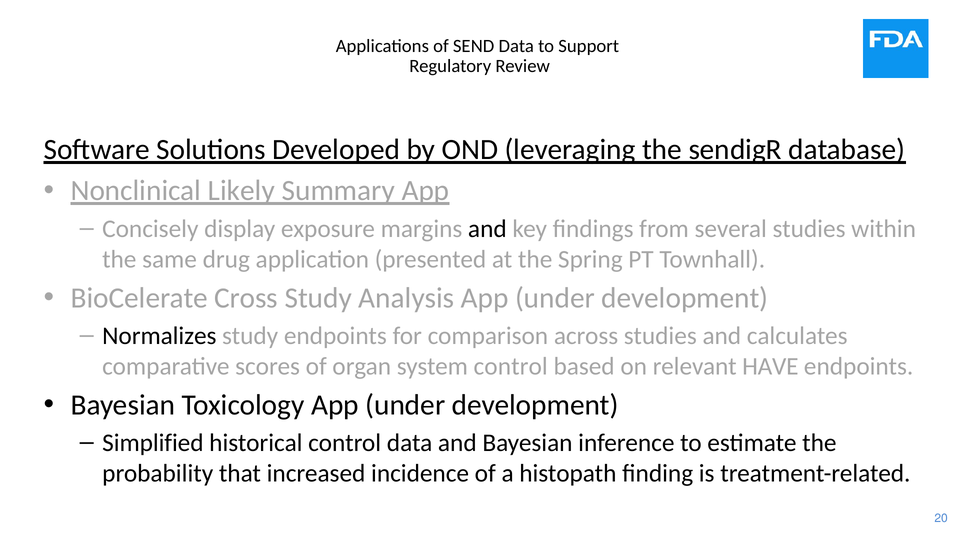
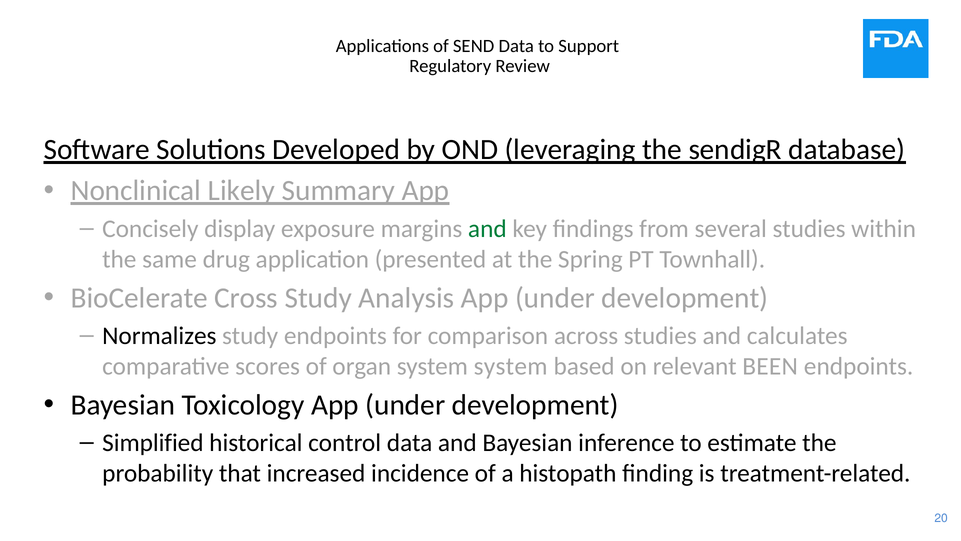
and at (487, 229) colour: black -> green
system control: control -> system
HAVE: HAVE -> BEEN
